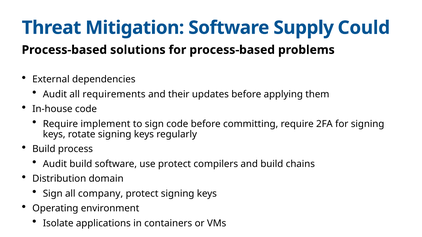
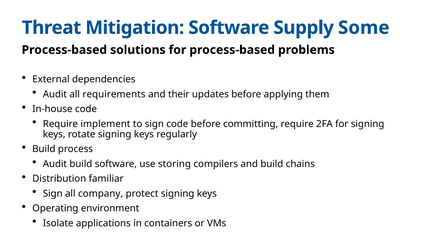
Could: Could -> Some
use protect: protect -> storing
domain: domain -> familiar
